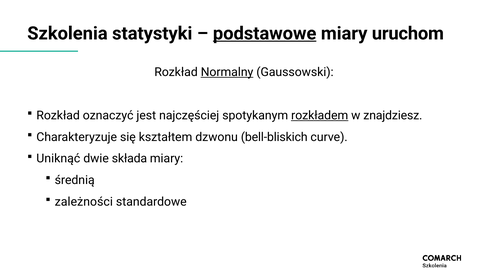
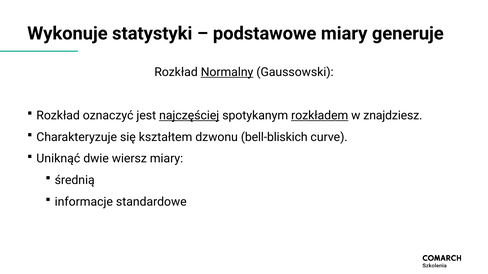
Szkolenia: Szkolenia -> Wykonuje
podstawowe underline: present -> none
uruchom: uruchom -> generuje
najczęściej underline: none -> present
składa: składa -> wiersz
zależności: zależności -> informacje
